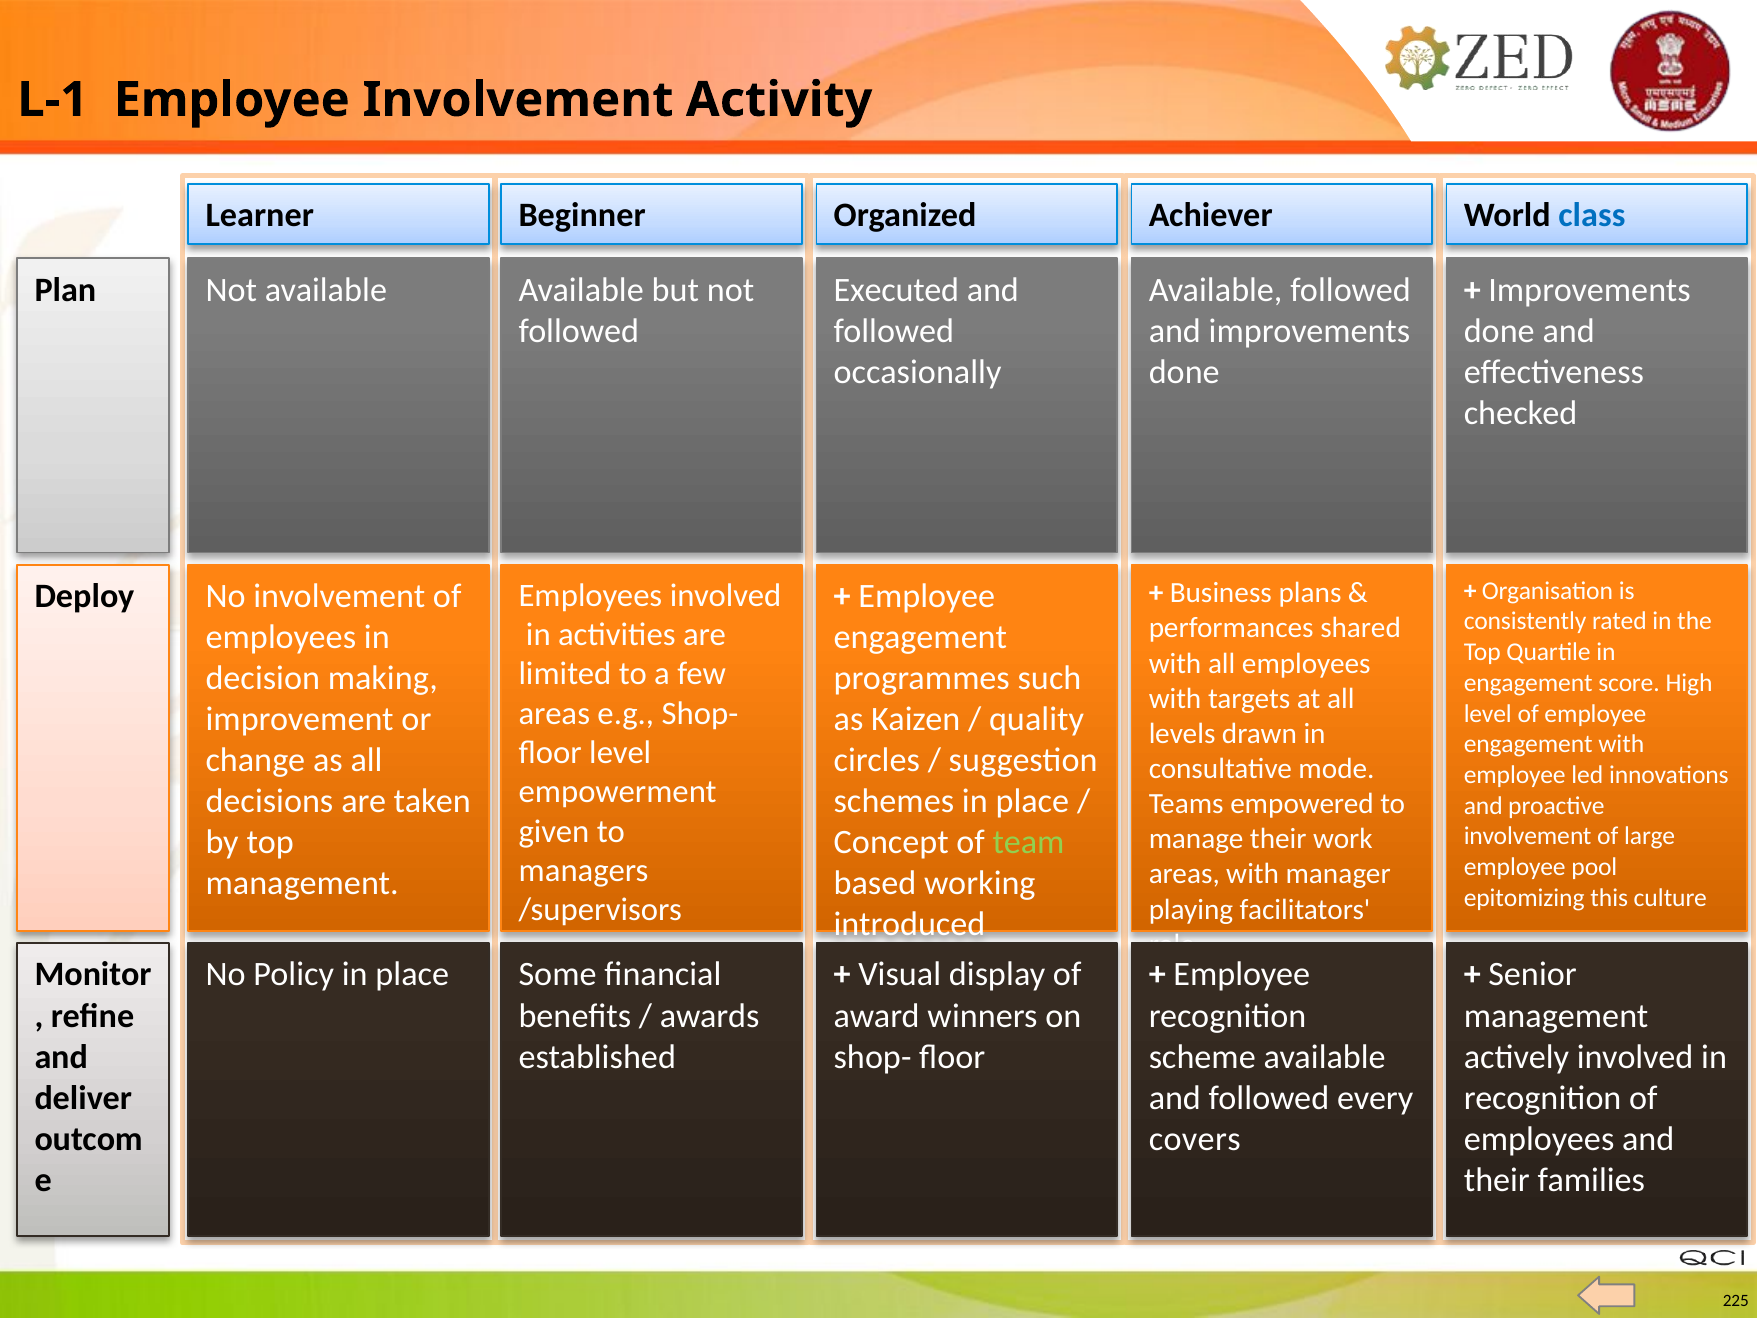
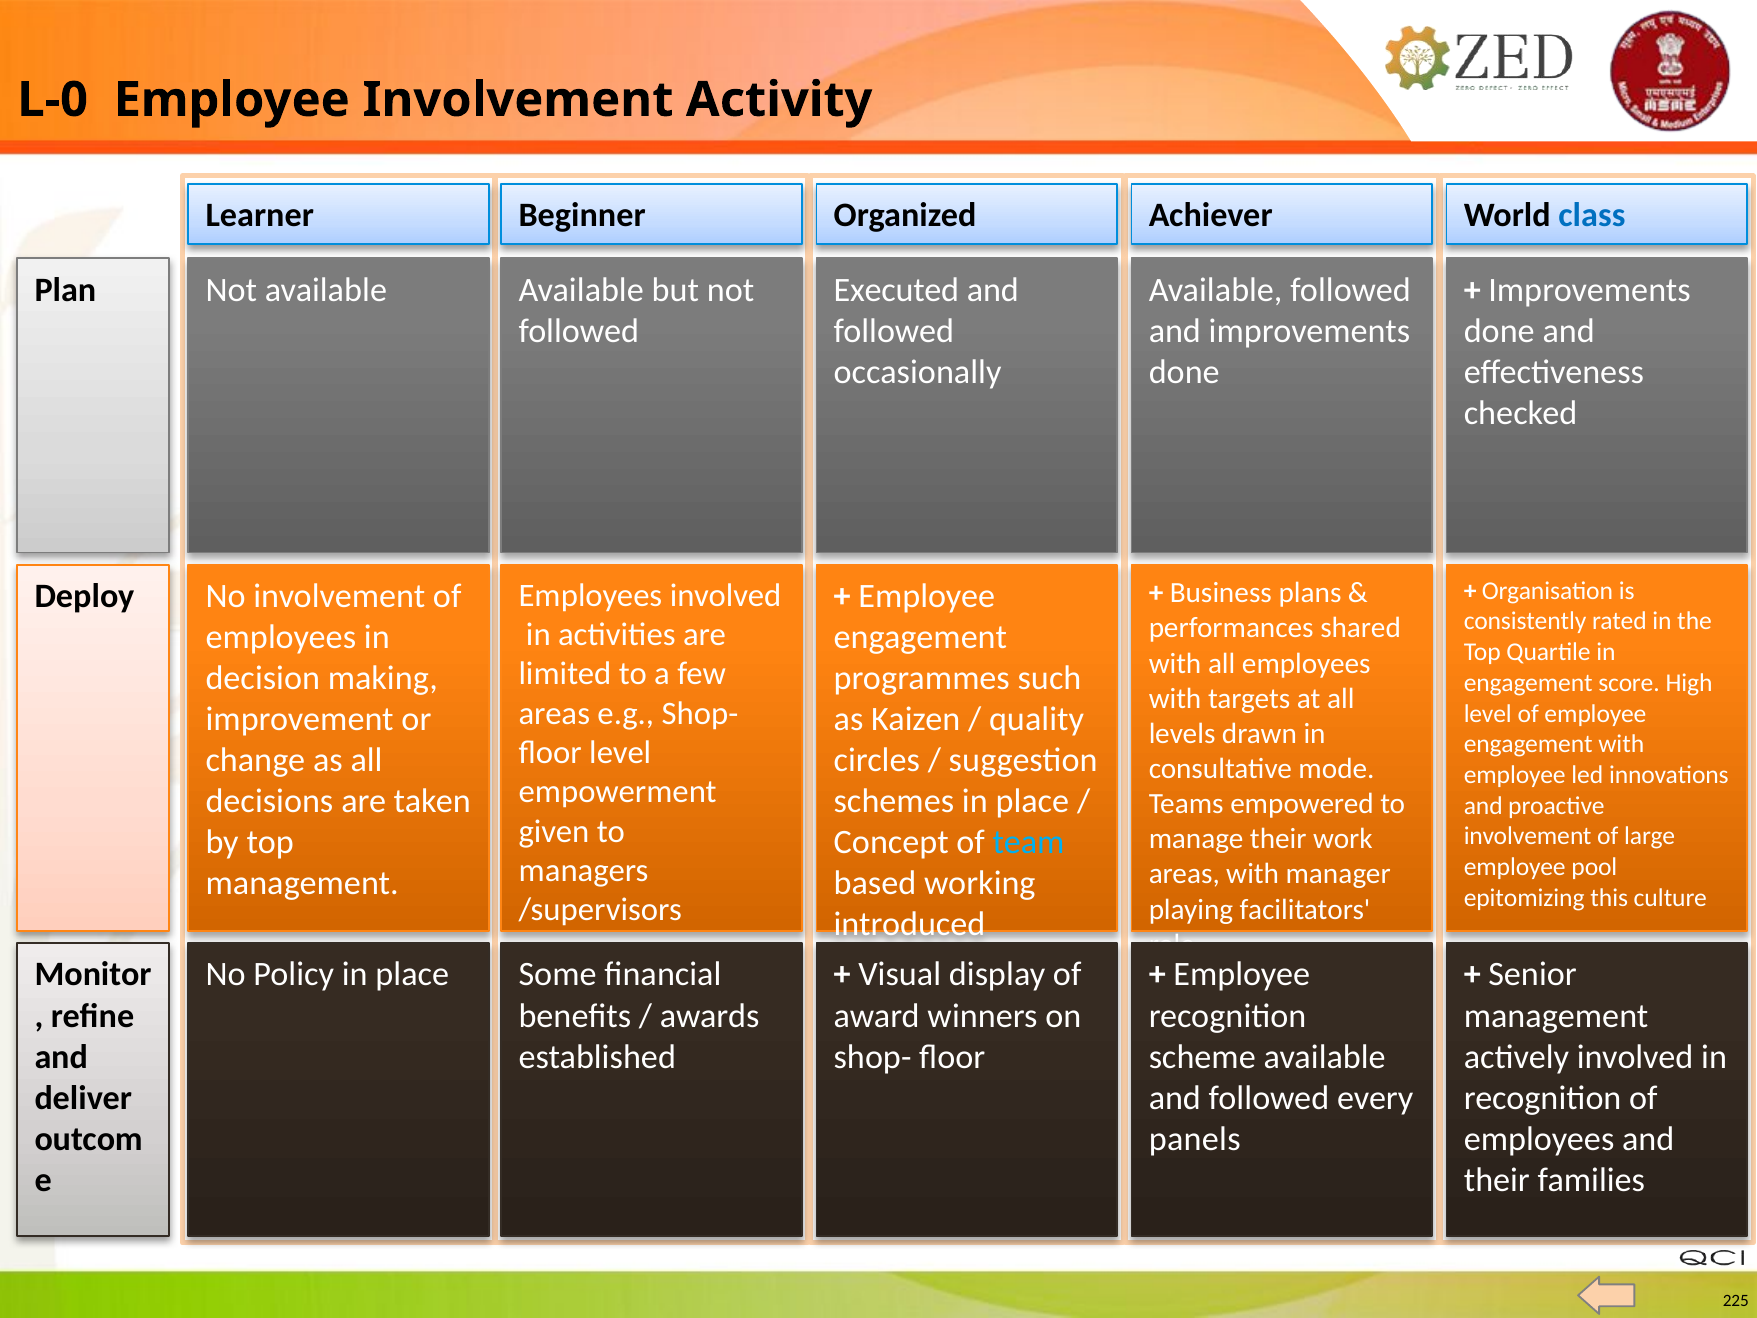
L-1: L-1 -> L-0
team colour: light green -> light blue
covers: covers -> panels
